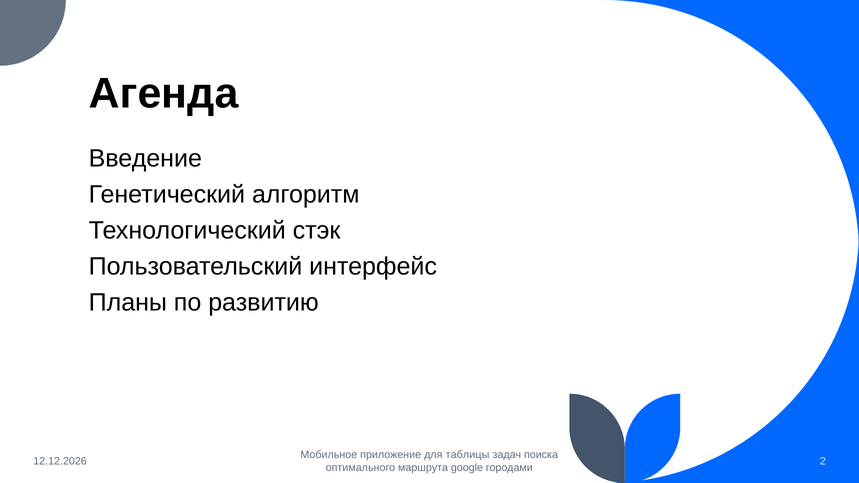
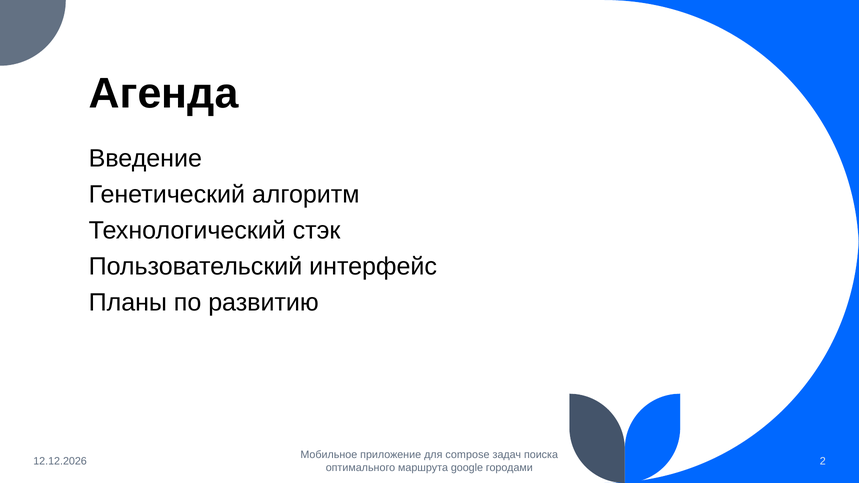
таблицы: таблицы -> compose
